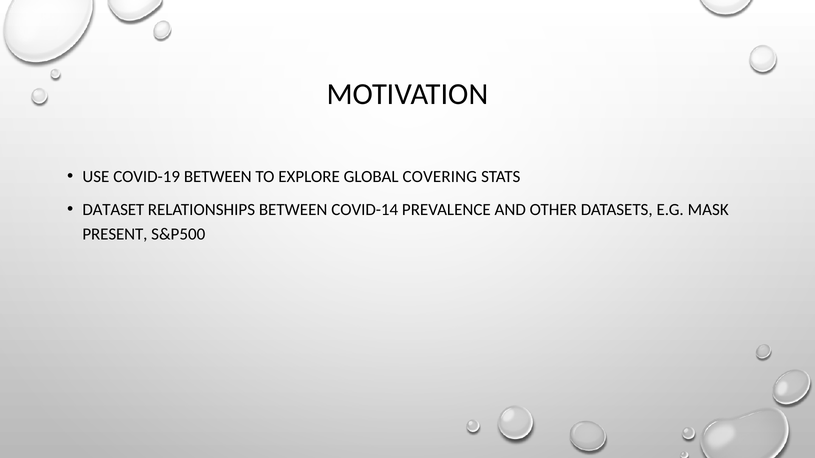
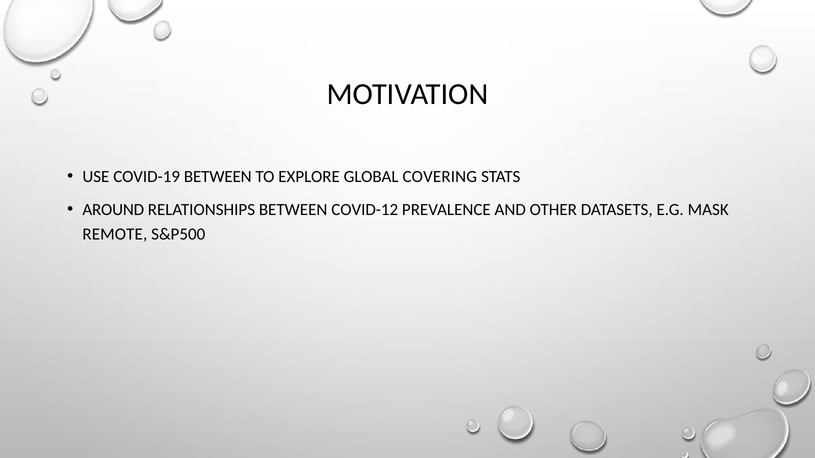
DATASET: DATASET -> AROUND
COVID-14: COVID-14 -> COVID-12
PRESENT: PRESENT -> REMOTE
